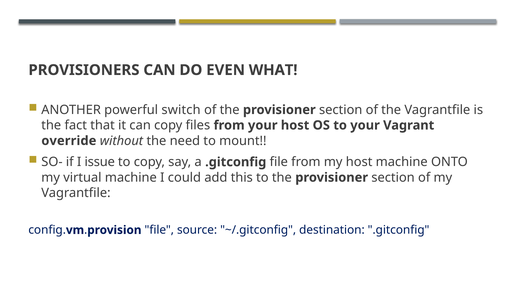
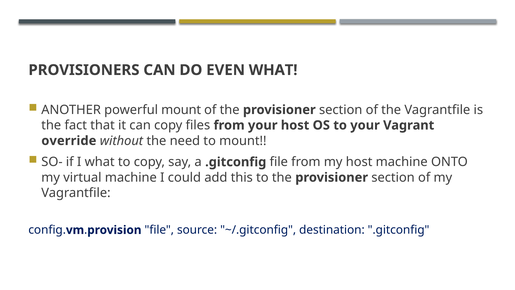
powerful switch: switch -> mount
I issue: issue -> what
